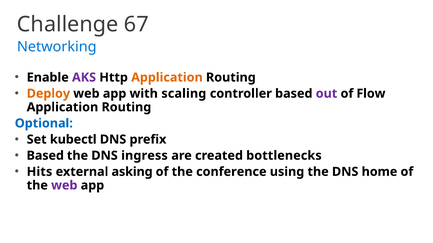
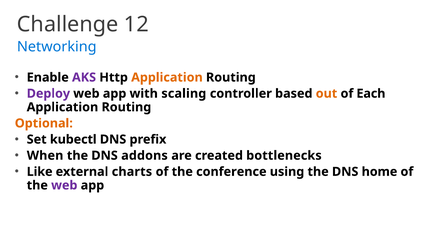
67: 67 -> 12
Deploy colour: orange -> purple
out colour: purple -> orange
Flow: Flow -> Each
Optional colour: blue -> orange
Based at (45, 156): Based -> When
ingress: ingress -> addons
Hits: Hits -> Like
asking: asking -> charts
